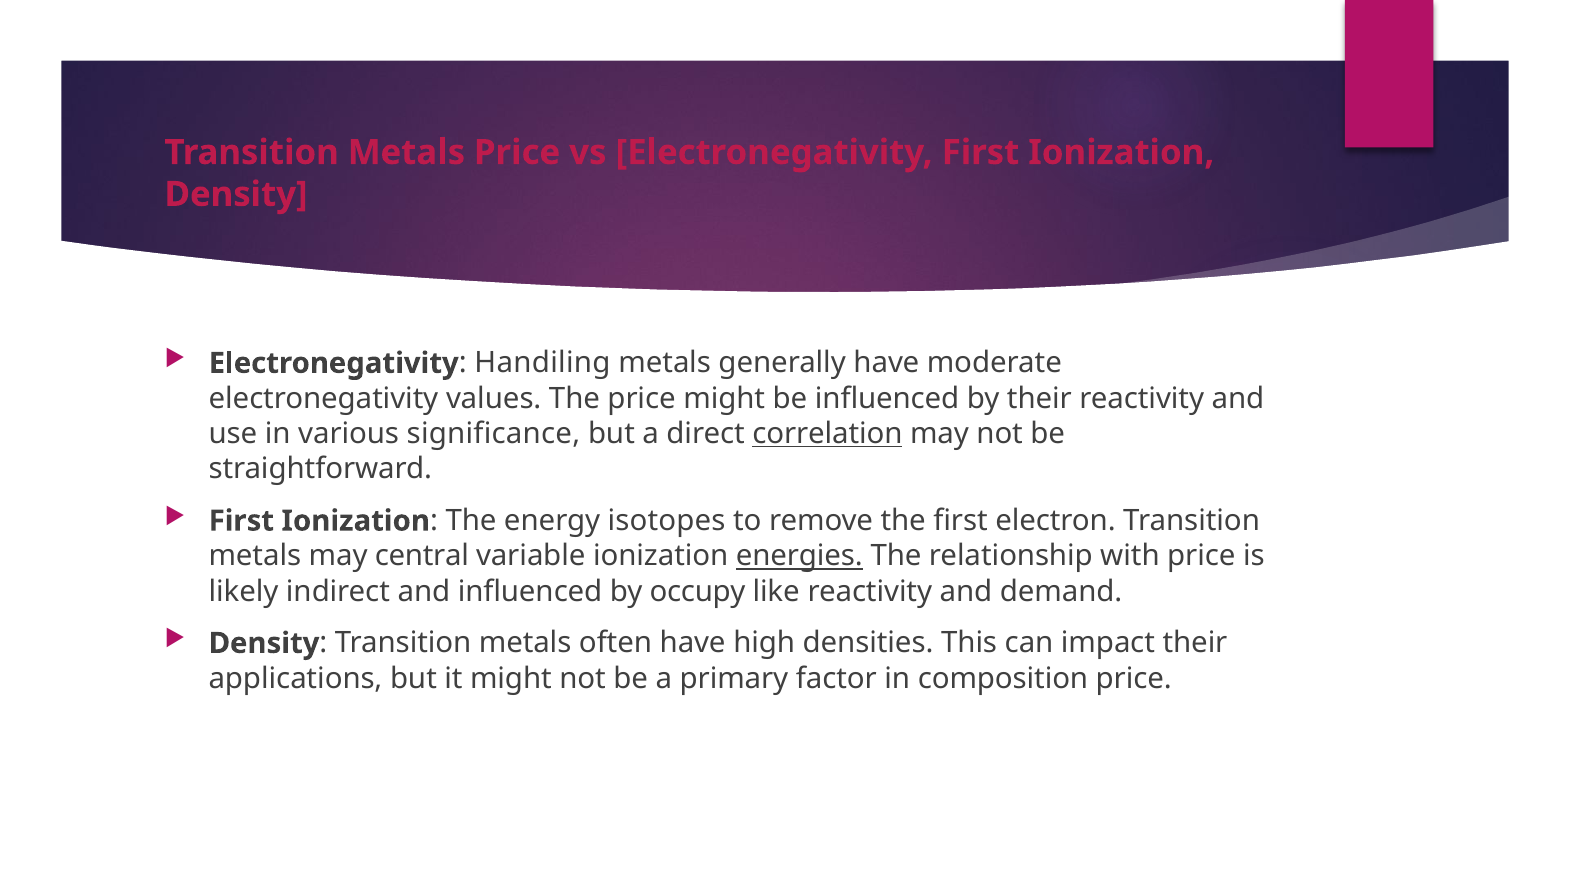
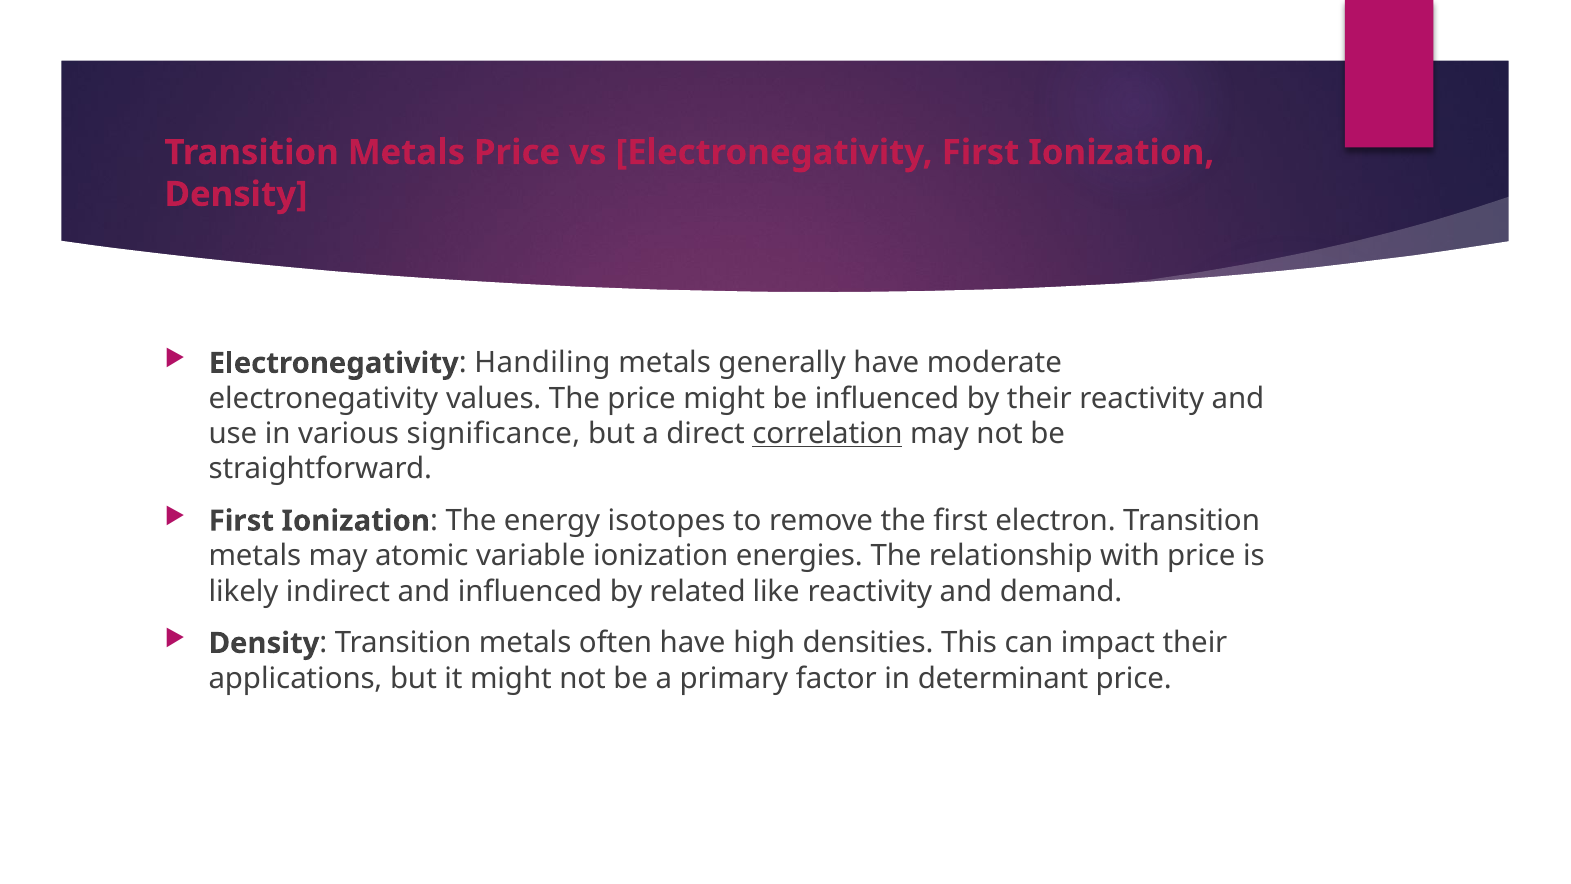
central: central -> atomic
energies underline: present -> none
occupy: occupy -> related
composition: composition -> determinant
